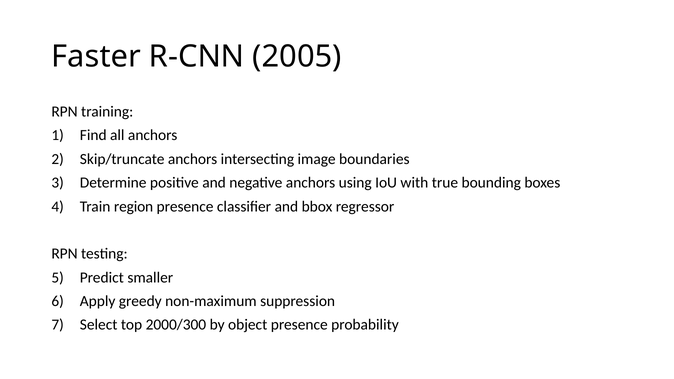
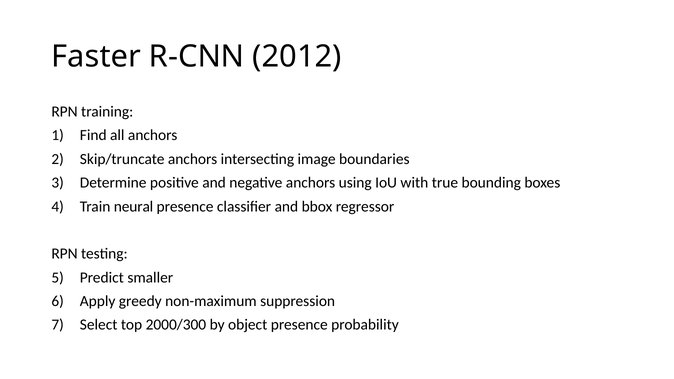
2005: 2005 -> 2012
region: region -> neural
